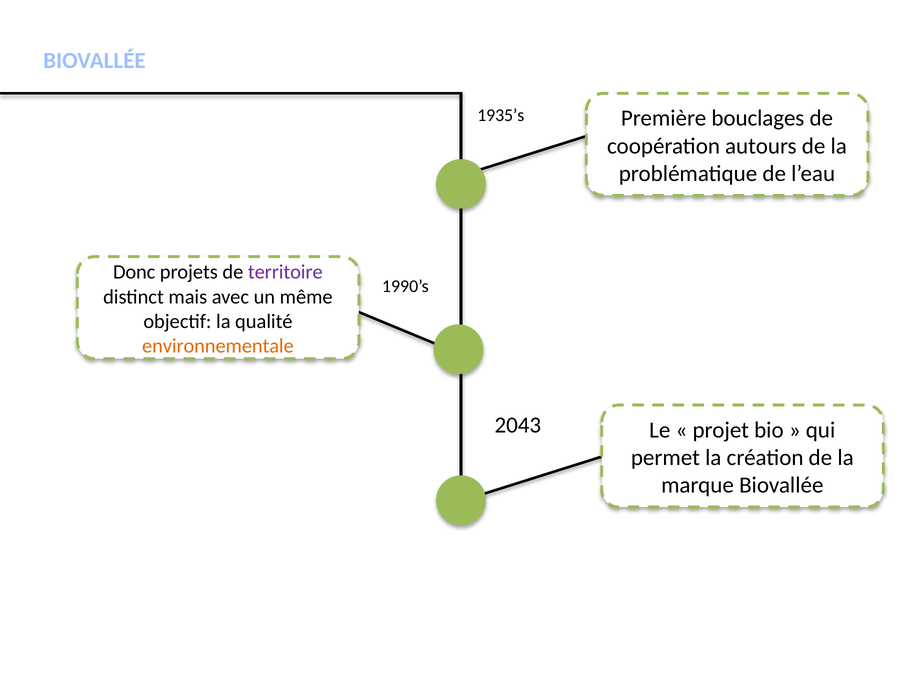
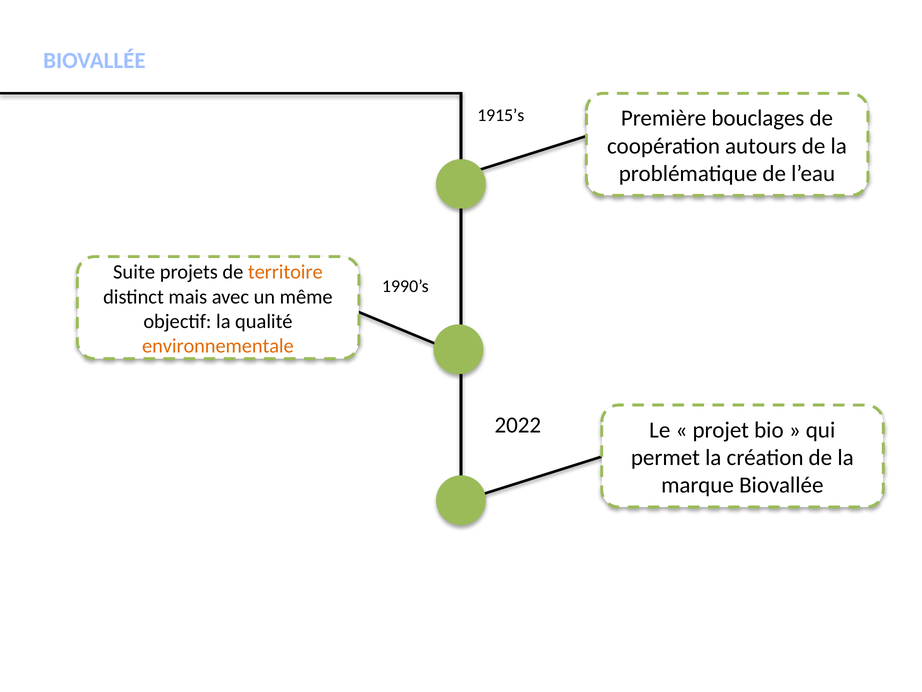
1935’s: 1935’s -> 1915’s
Donc: Donc -> Suite
territoire colour: purple -> orange
2043: 2043 -> 2022
